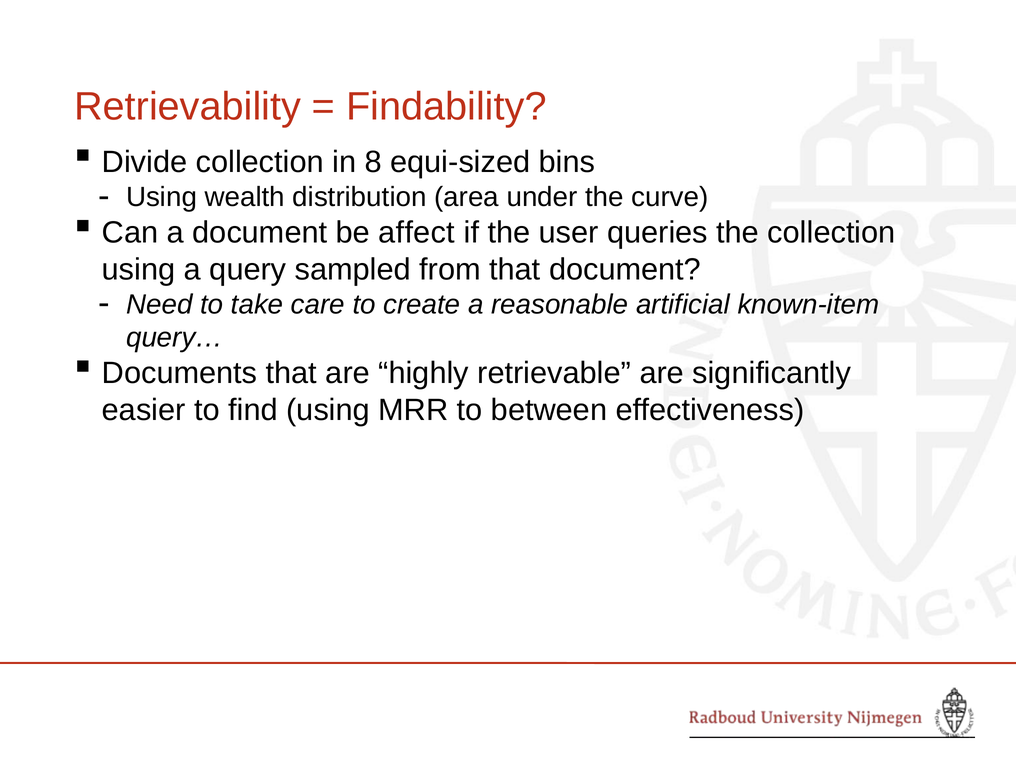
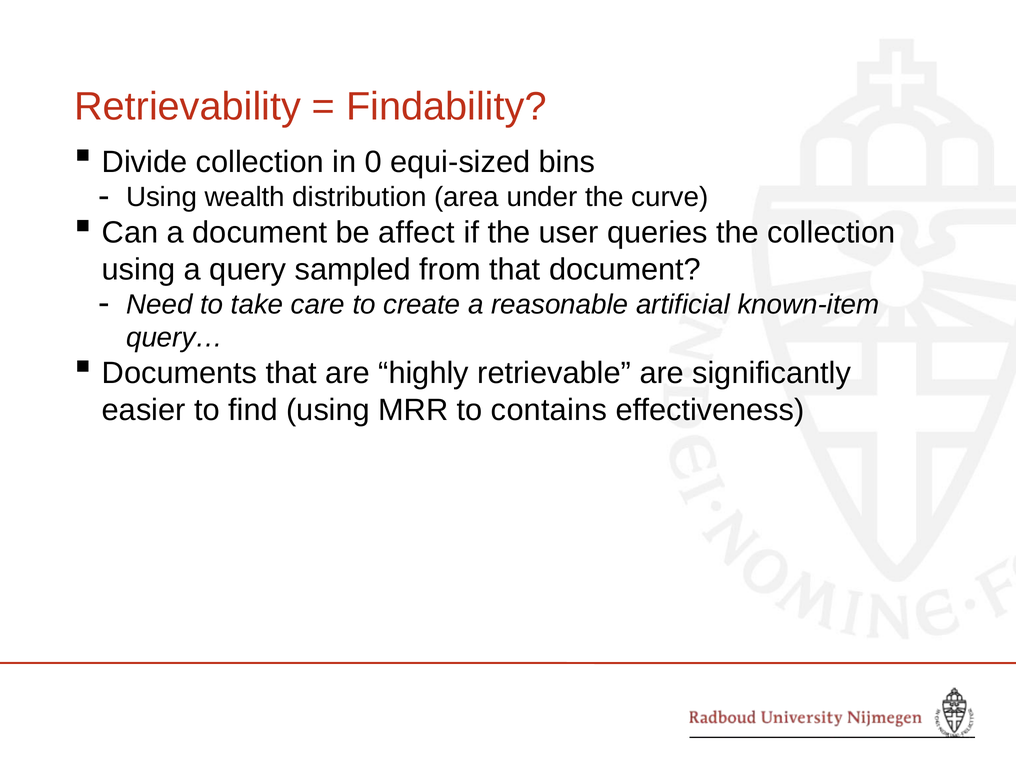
8: 8 -> 0
between: between -> contains
